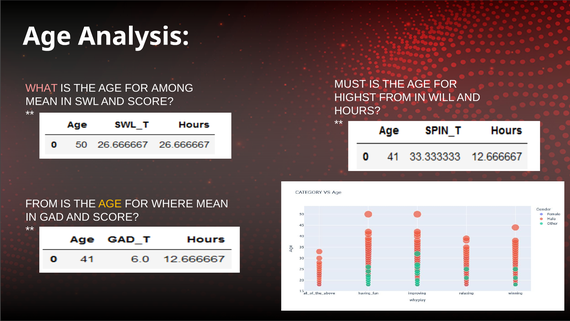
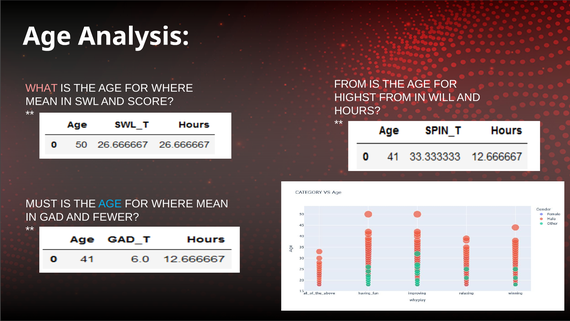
MUST at (350, 84): MUST -> FROM
AMONG at (172, 88): AMONG -> WHERE
FROM at (42, 204): FROM -> MUST
AGE at (110, 204) colour: yellow -> light blue
GAD AND SCORE: SCORE -> FEWER
